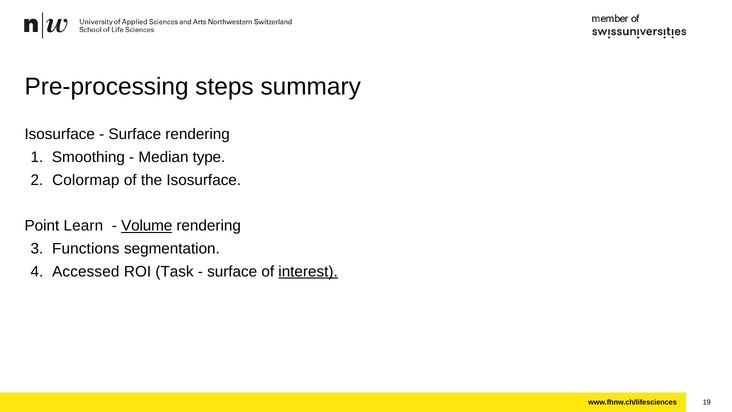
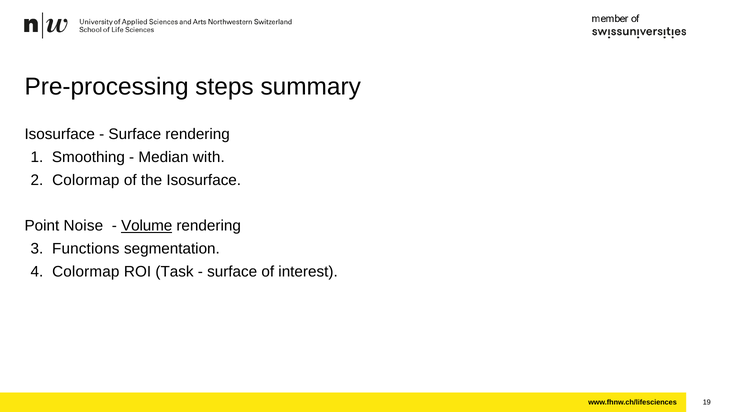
type: type -> with
Learn: Learn -> Noise
Accessed at (86, 271): Accessed -> Colormap
interest underline: present -> none
